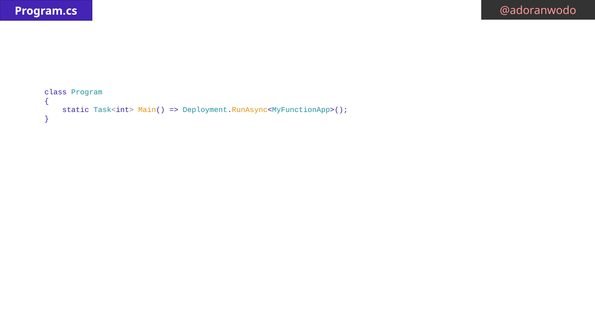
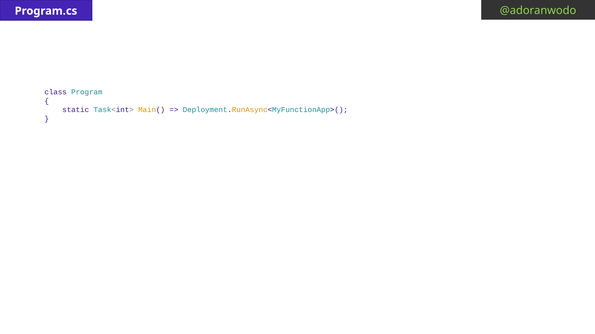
@adoranwodo colour: pink -> light green
